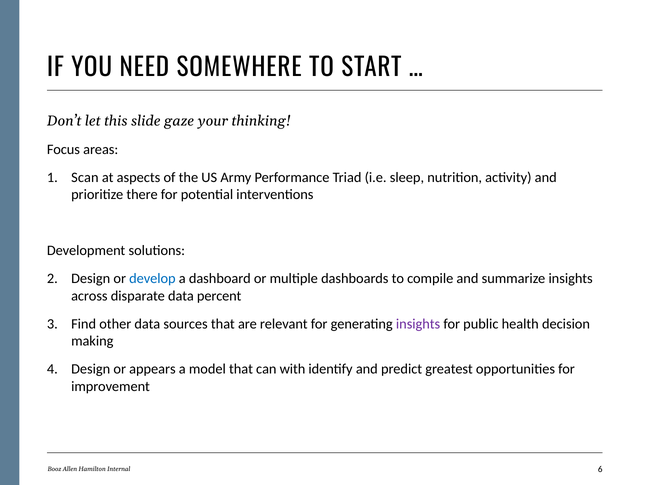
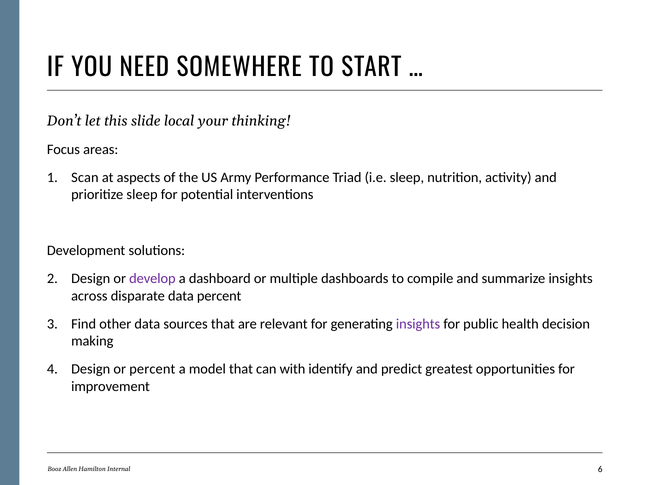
gaze: gaze -> local
prioritize there: there -> sleep
develop colour: blue -> purple
or appears: appears -> percent
